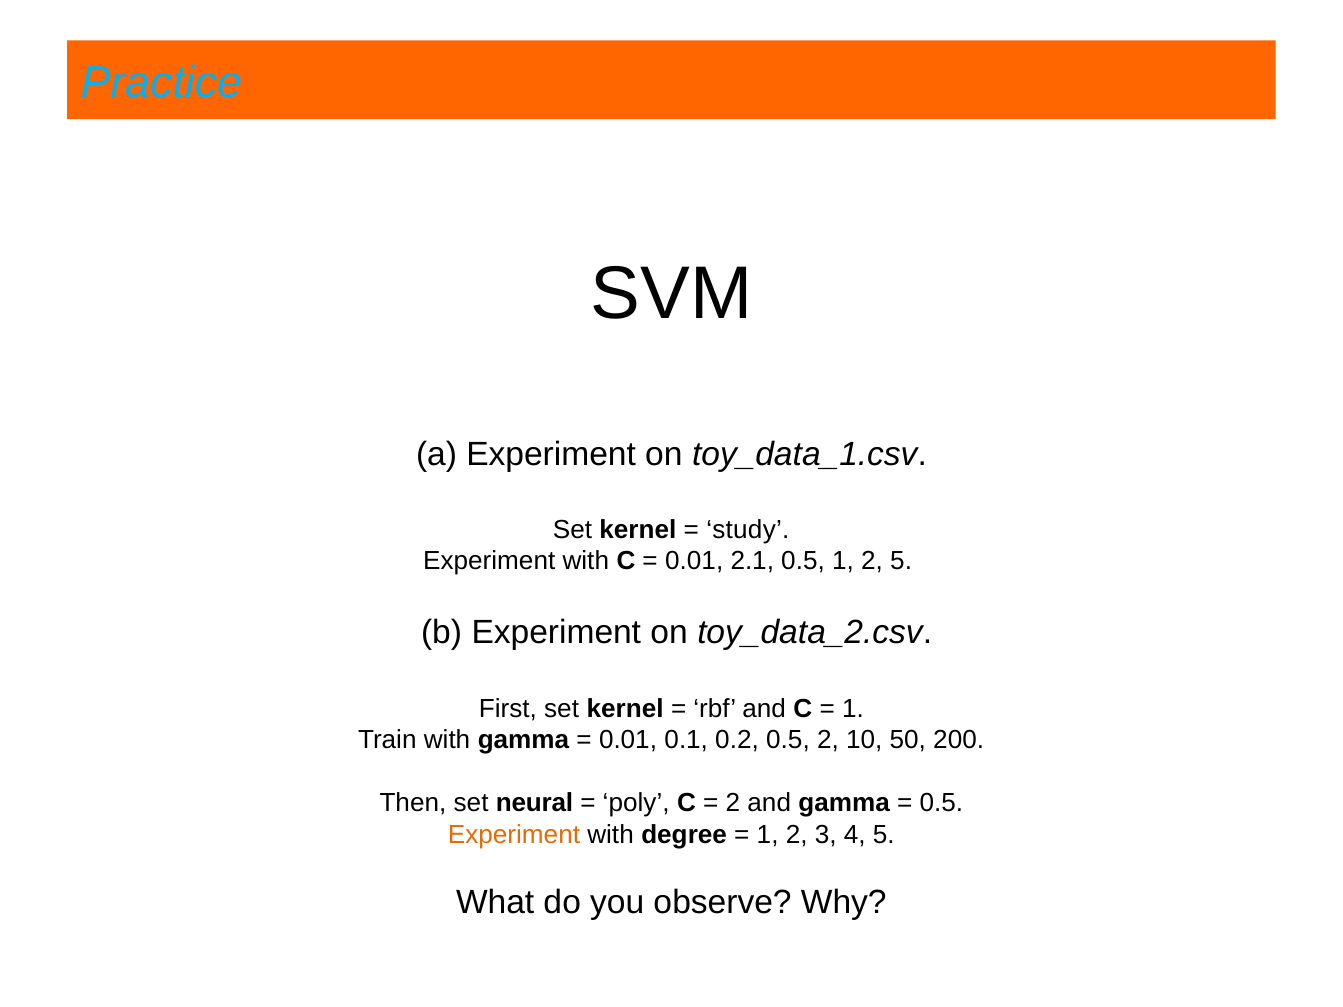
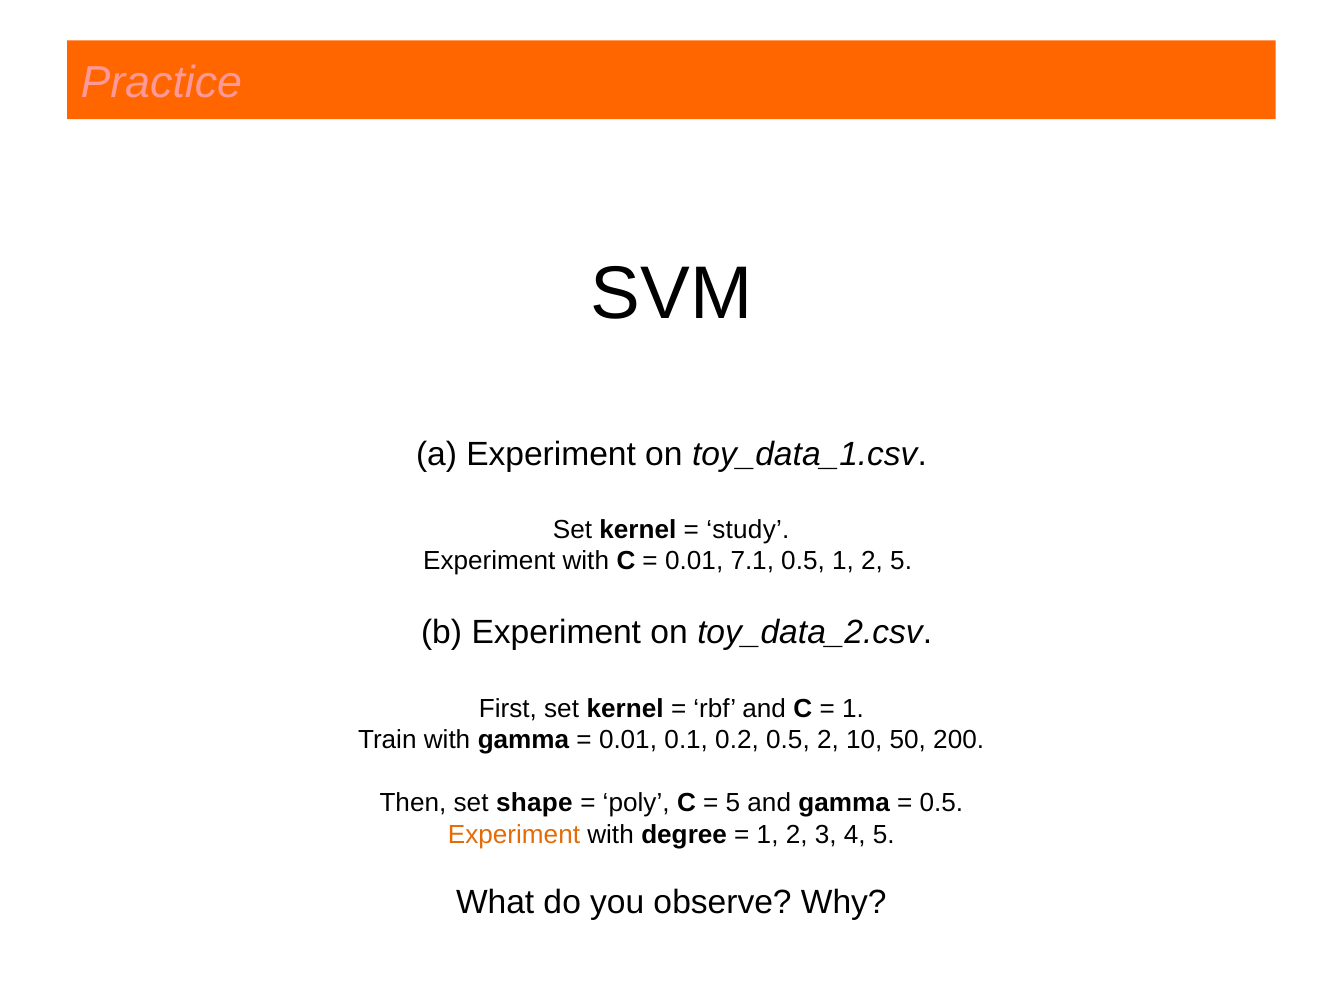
Practice colour: light blue -> pink
2.1: 2.1 -> 7.1
neural: neural -> shape
2 at (733, 803): 2 -> 5
